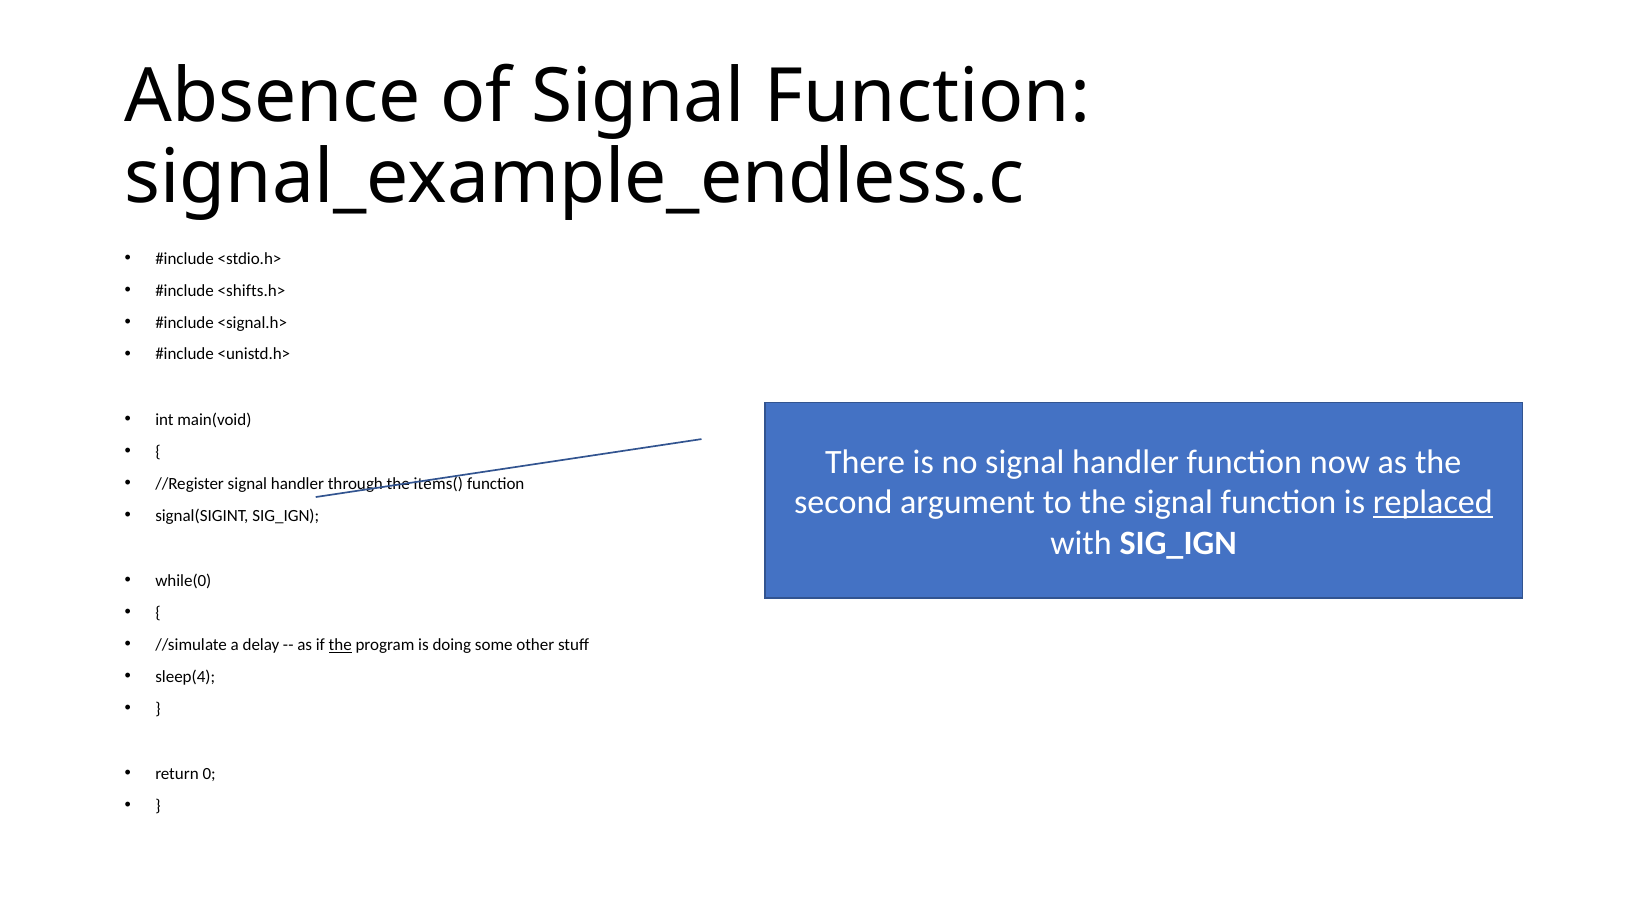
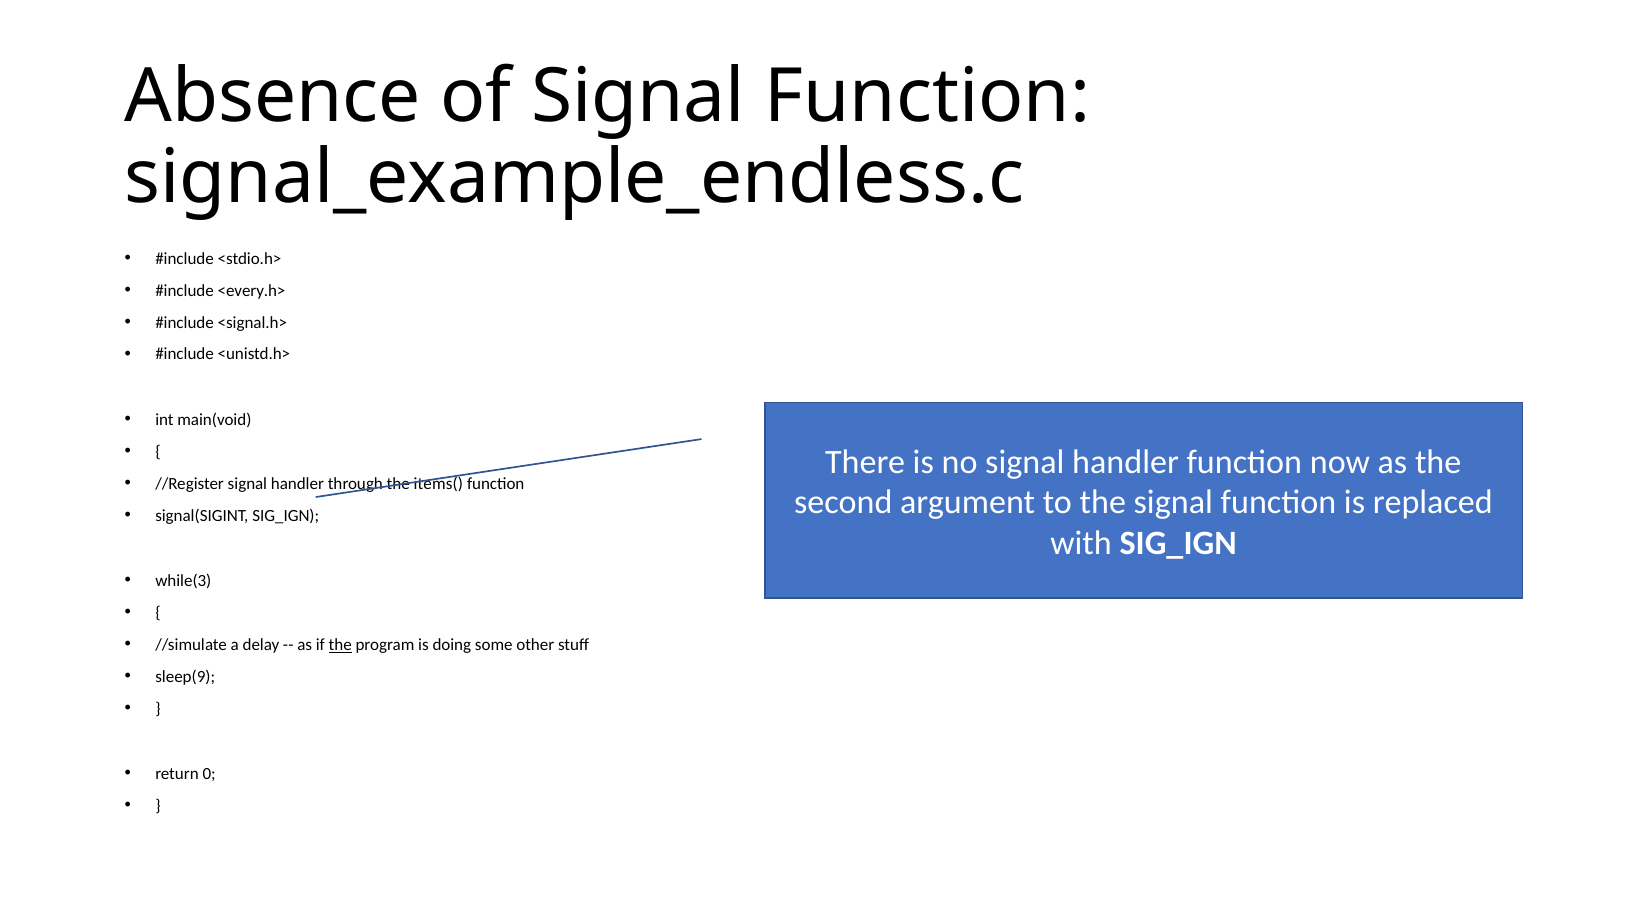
<shifts.h>: <shifts.h> -> <every.h>
replaced underline: present -> none
while(0: while(0 -> while(3
sleep(4: sleep(4 -> sleep(9
